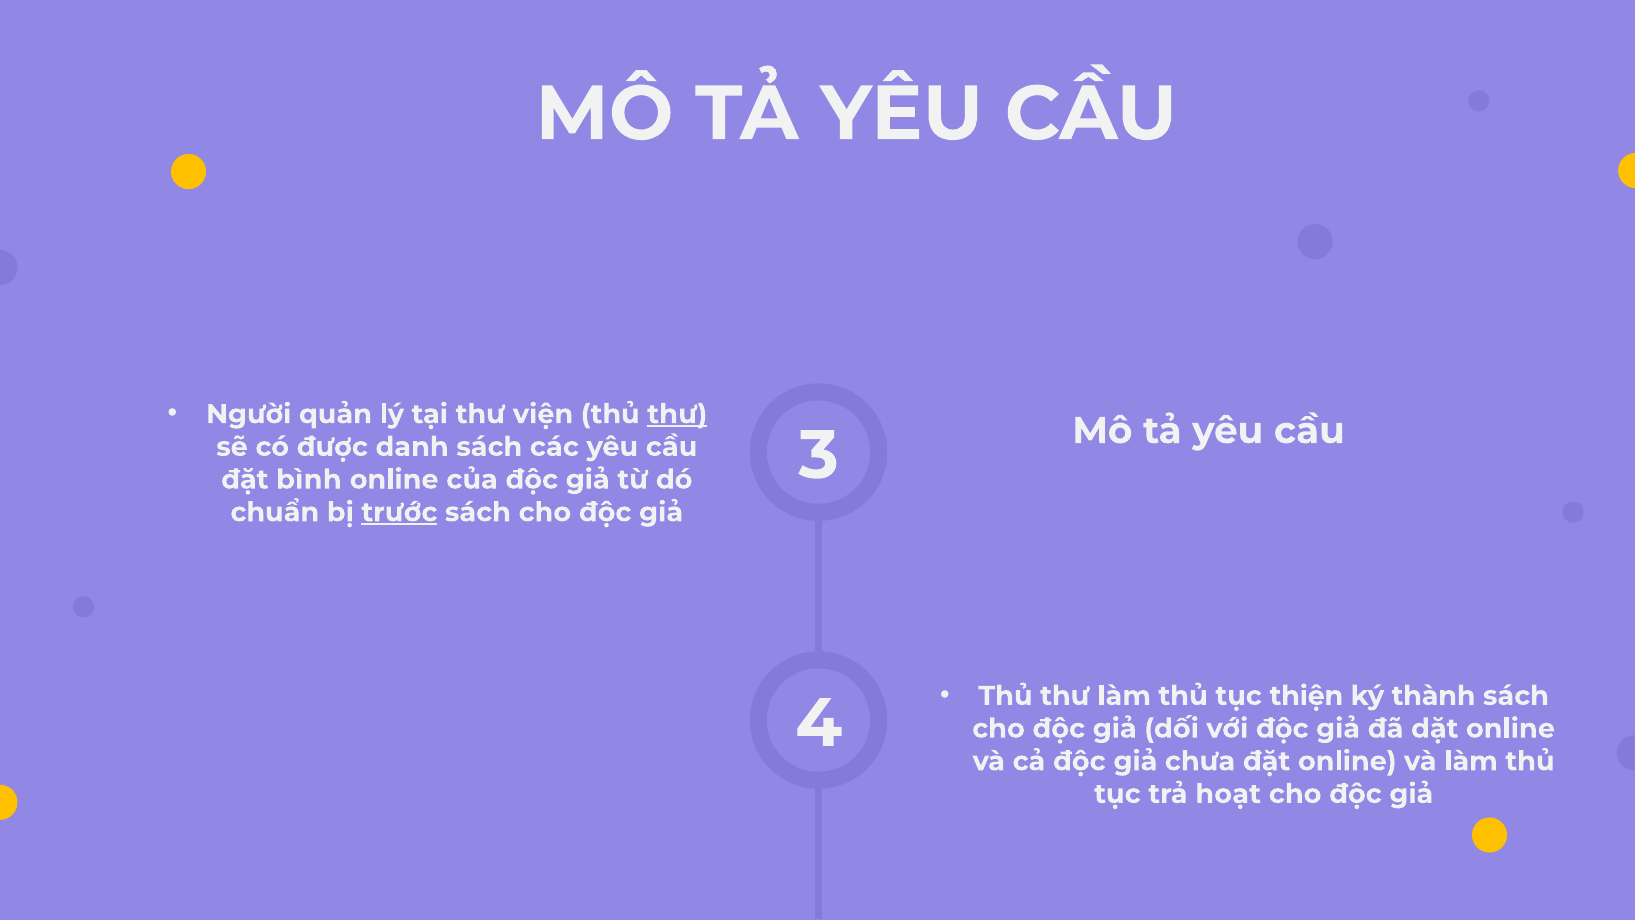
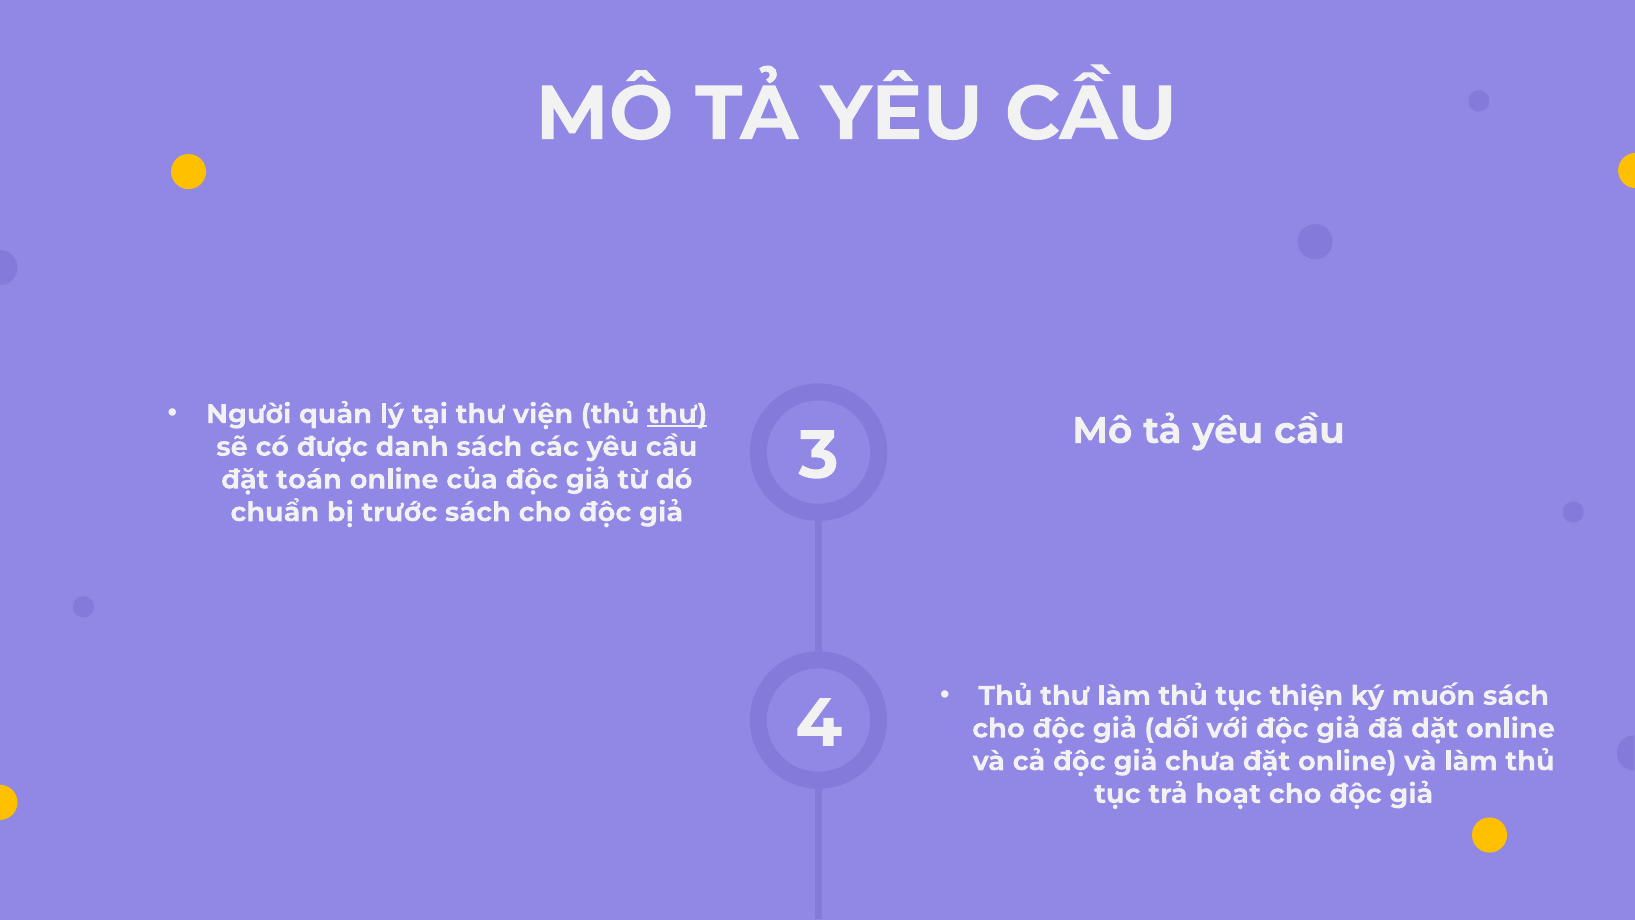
bình: bình -> toán
trước underline: present -> none
thành: thành -> muốn
